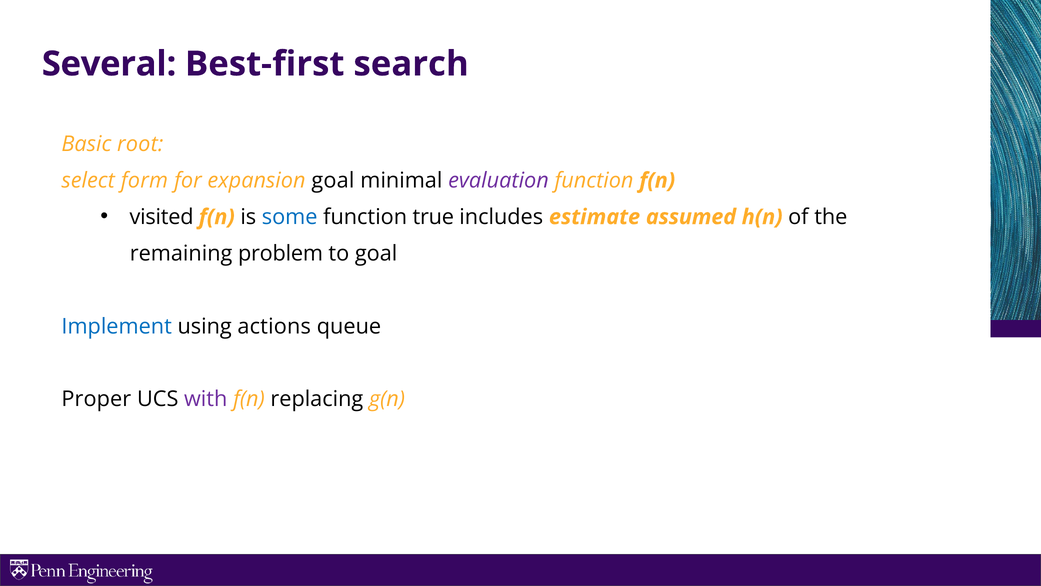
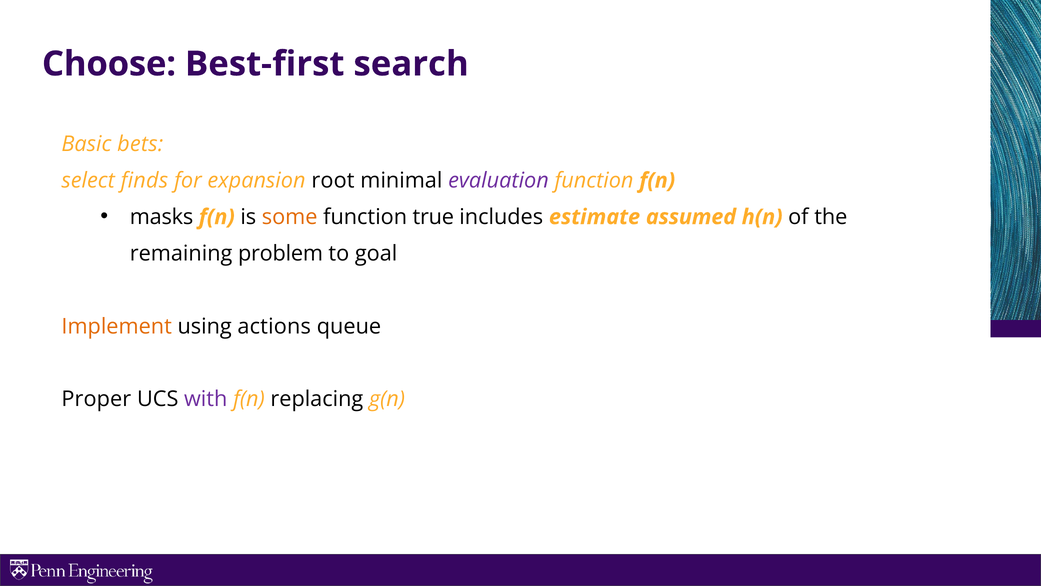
Several: Several -> Choose
root: root -> bets
form: form -> finds
expansion goal: goal -> root
visited: visited -> masks
some colour: blue -> orange
Implement colour: blue -> orange
